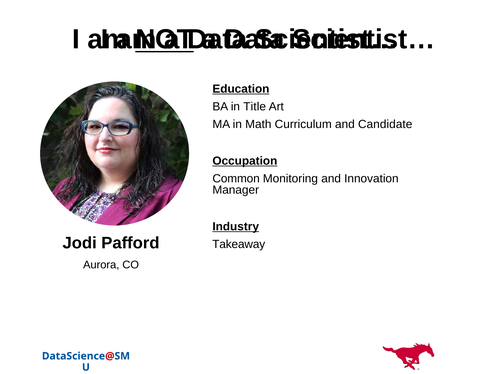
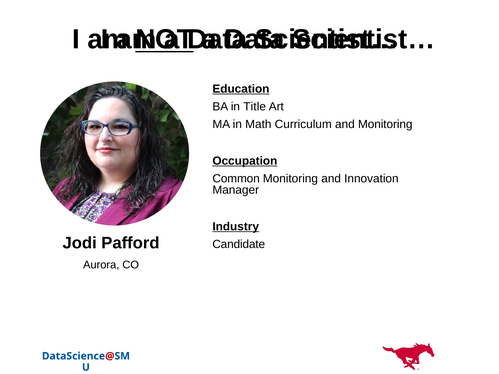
and Candidate: Candidate -> Monitoring
Takeaway: Takeaway -> Candidate
